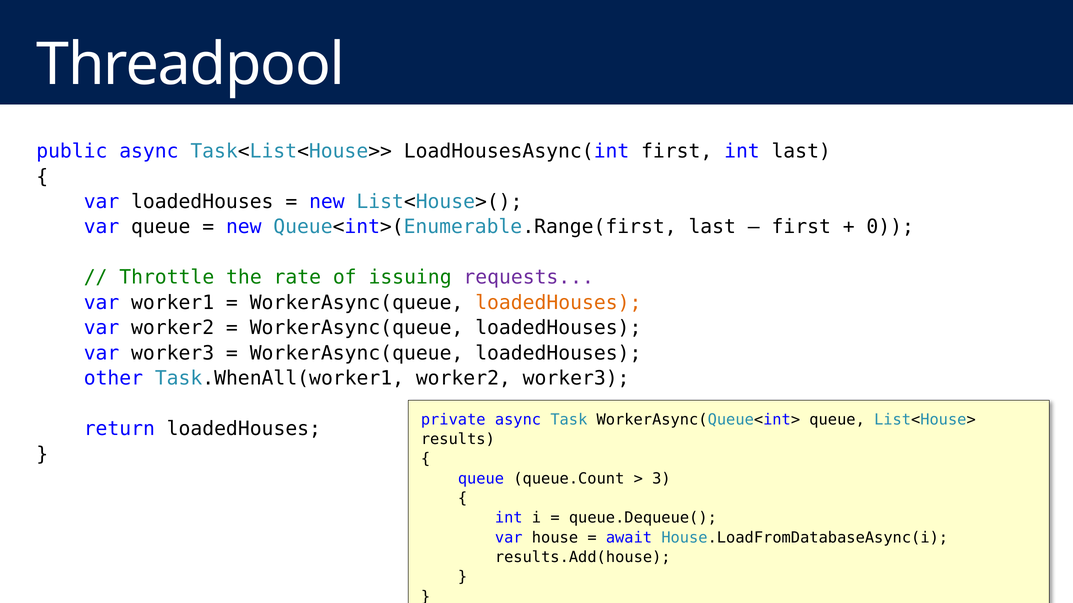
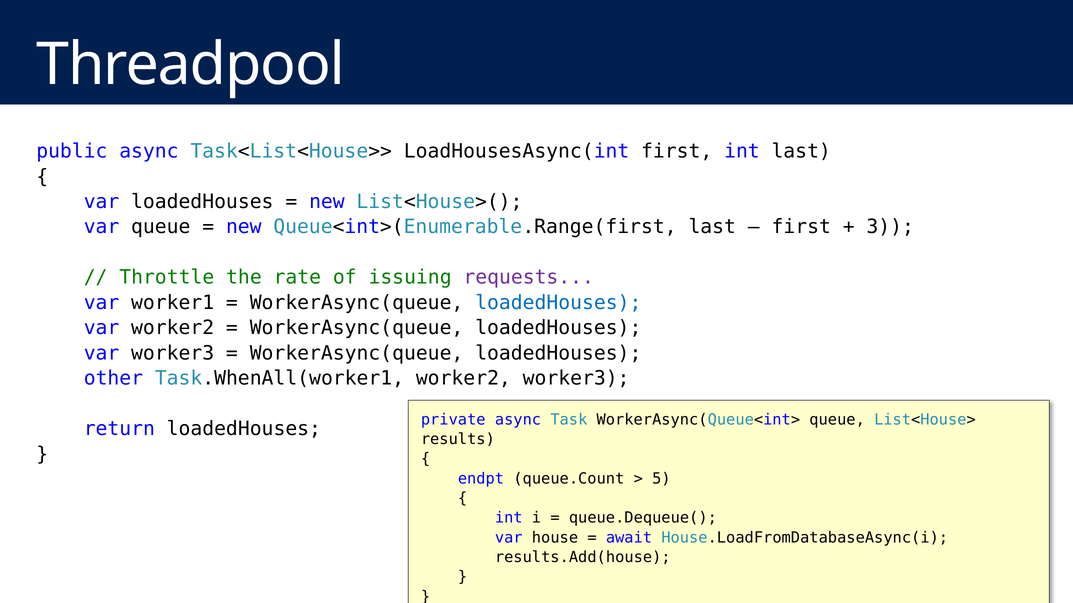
0: 0 -> 3
loadedHouses at (558, 303) colour: orange -> blue
queue at (481, 479): queue -> endpt
3: 3 -> 5
